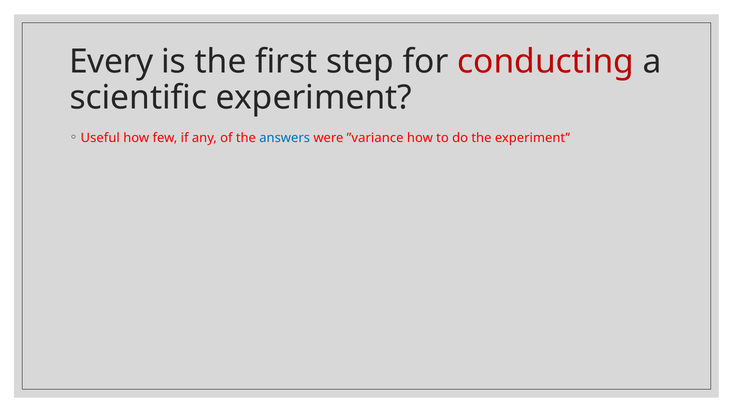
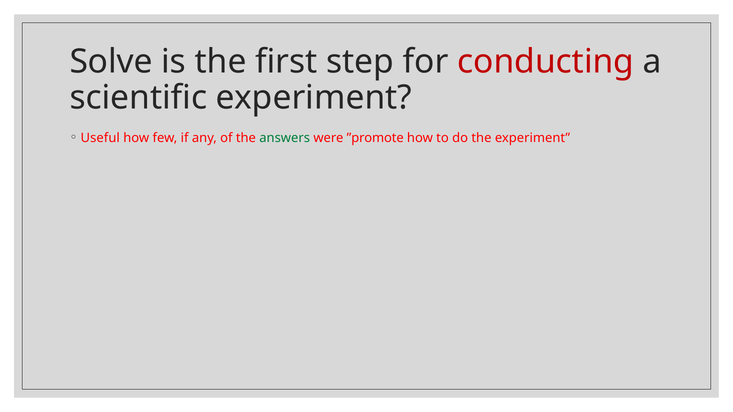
Every: Every -> Solve
answers colour: blue -> green
”variance: ”variance -> ”promote
